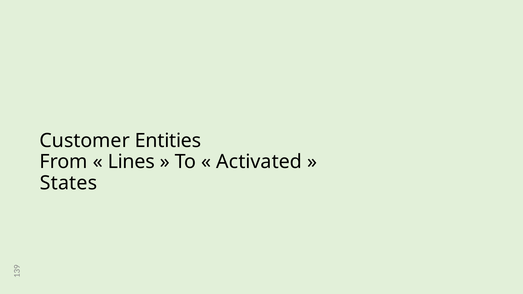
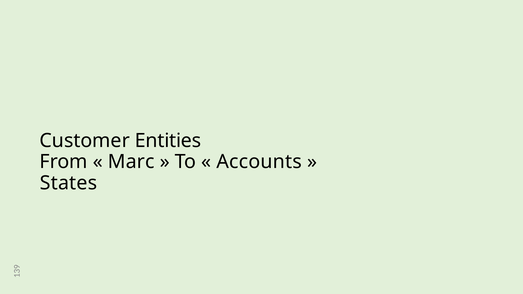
Lines: Lines -> Marc
Activated: Activated -> Accounts
